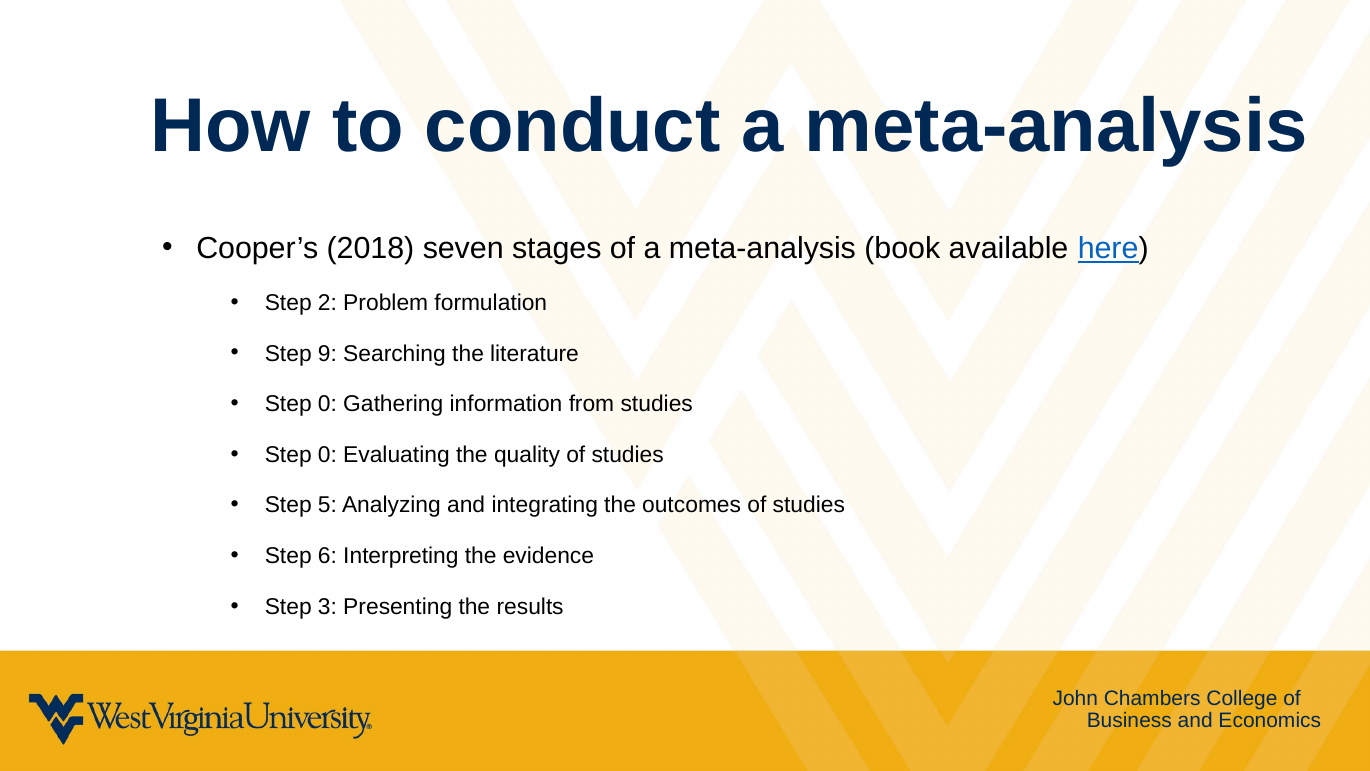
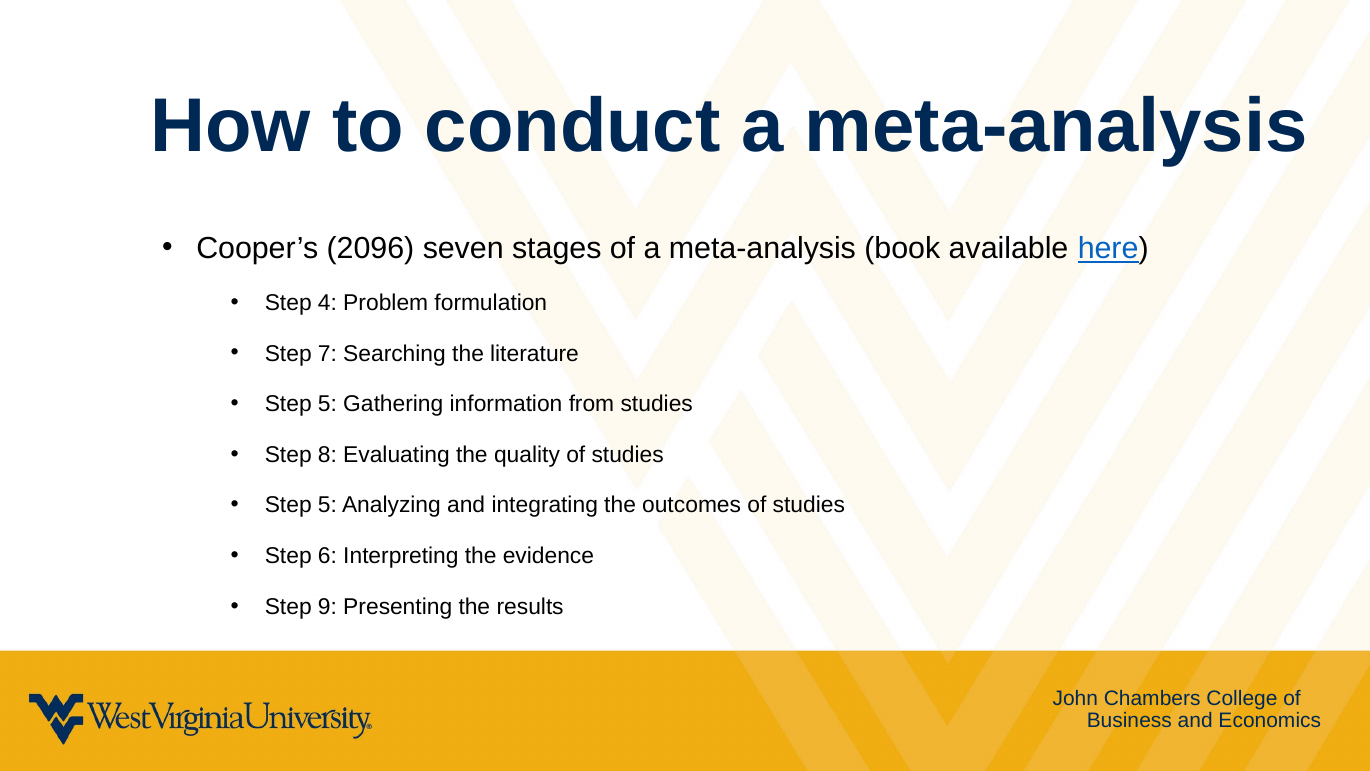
2018: 2018 -> 2096
2: 2 -> 4
9: 9 -> 7
0 at (327, 404): 0 -> 5
0 at (327, 454): 0 -> 8
3: 3 -> 9
